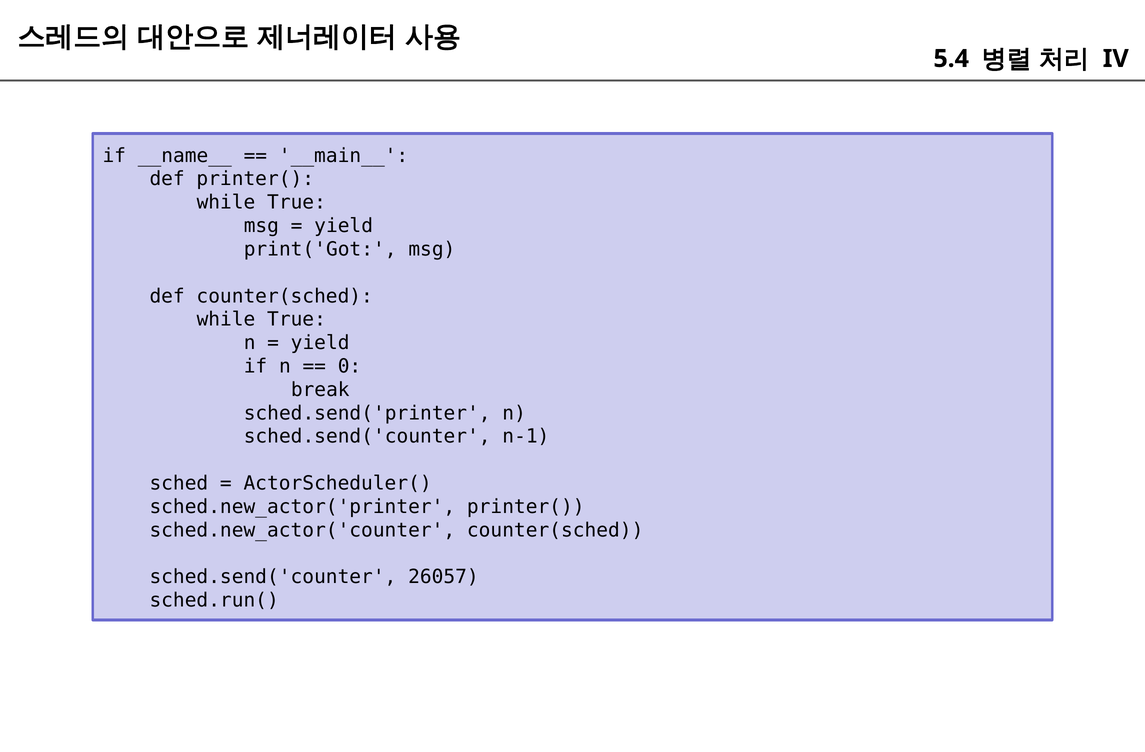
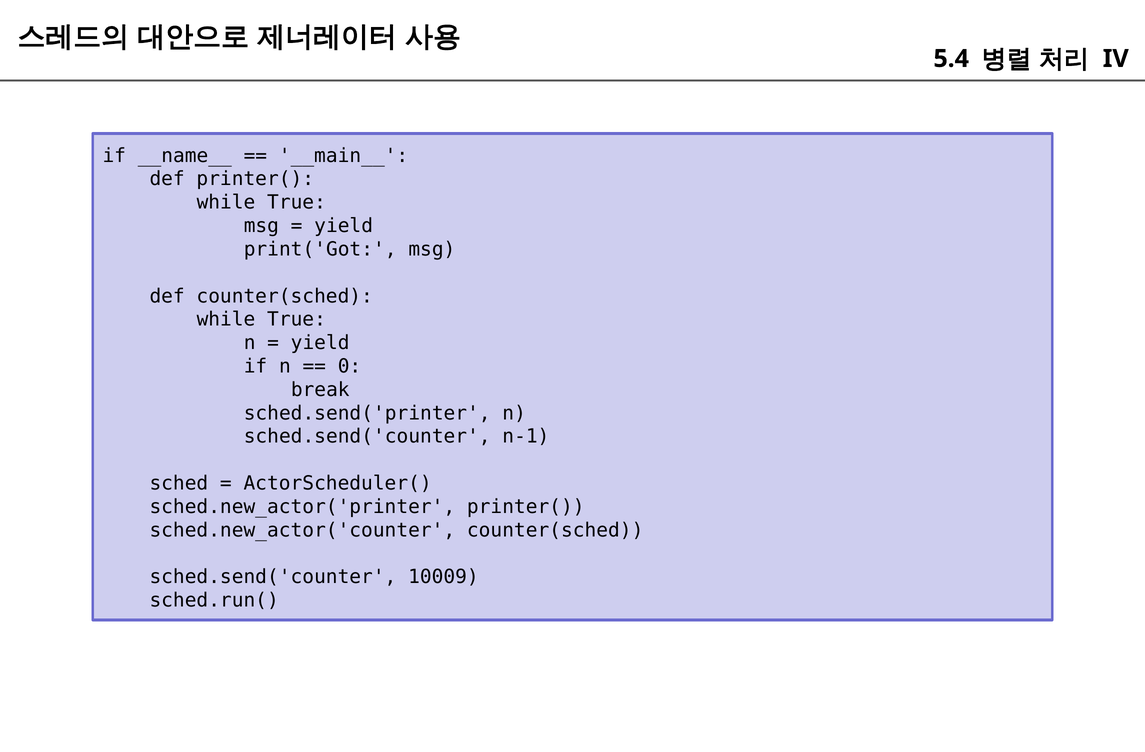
26057: 26057 -> 10009
